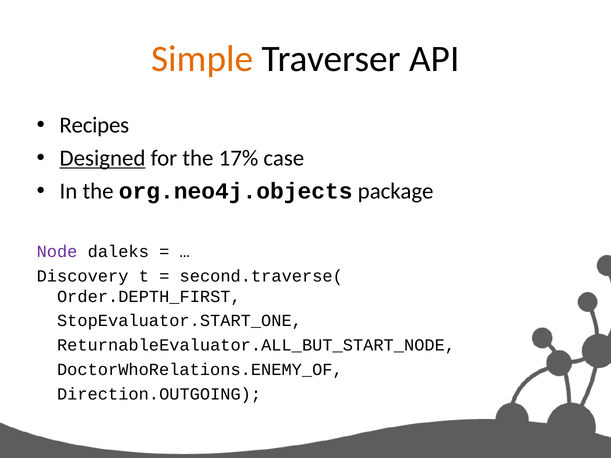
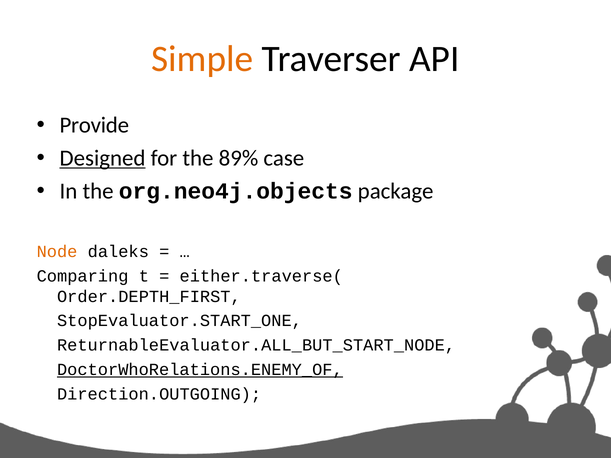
Recipes: Recipes -> Provide
17%: 17% -> 89%
Node colour: purple -> orange
Discovery: Discovery -> Comparing
second.traverse(: second.traverse( -> either.traverse(
DoctorWhoRelations.ENEMY_OF underline: none -> present
